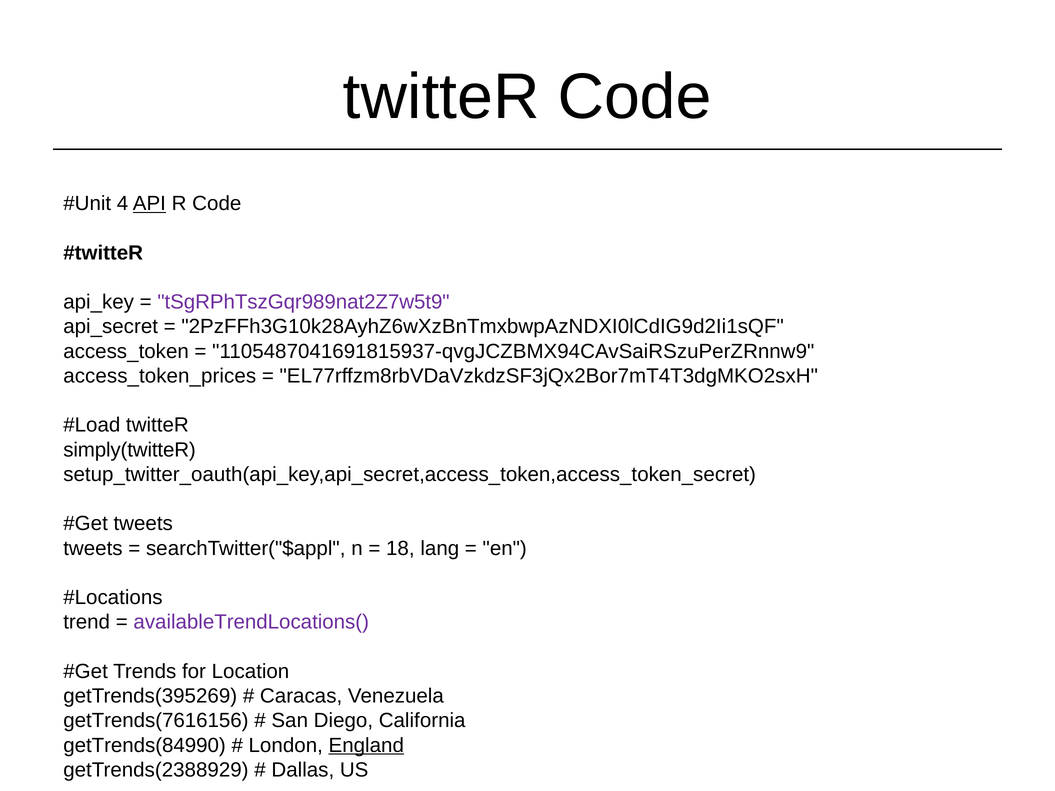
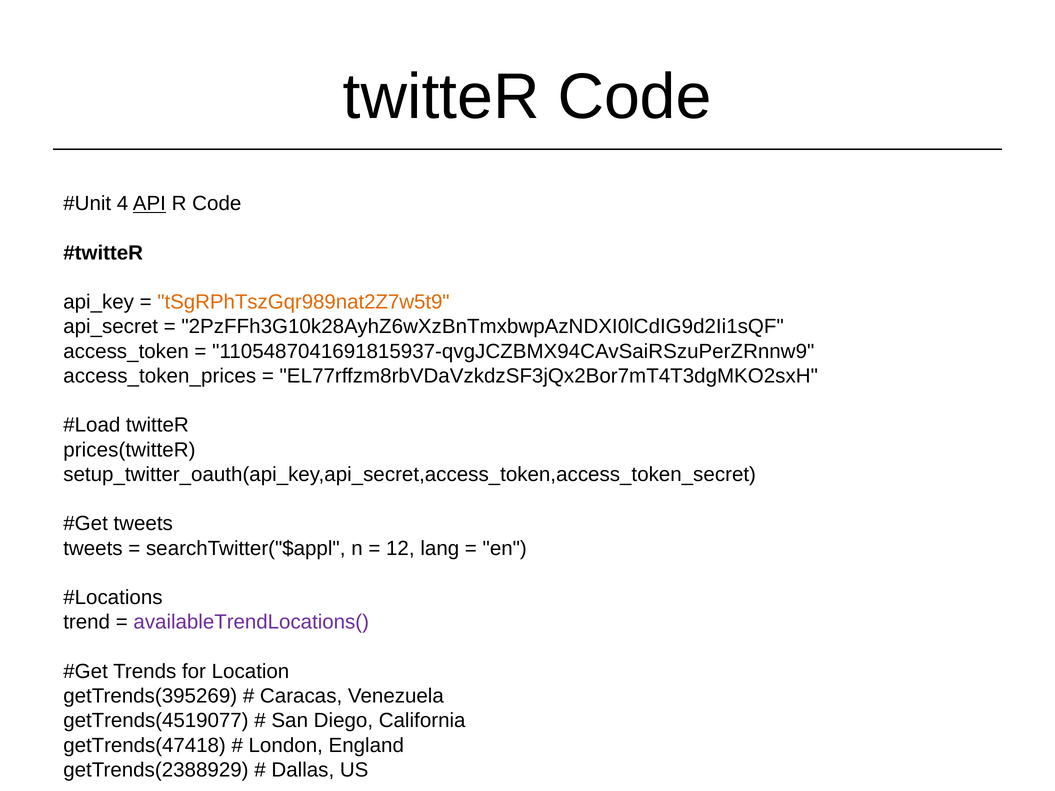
tSgRPhTszGqr989nat2Z7w5t9 colour: purple -> orange
simply(twitteR: simply(twitteR -> prices(twitteR
18: 18 -> 12
getTrends(7616156: getTrends(7616156 -> getTrends(4519077
getTrends(84990: getTrends(84990 -> getTrends(47418
England underline: present -> none
